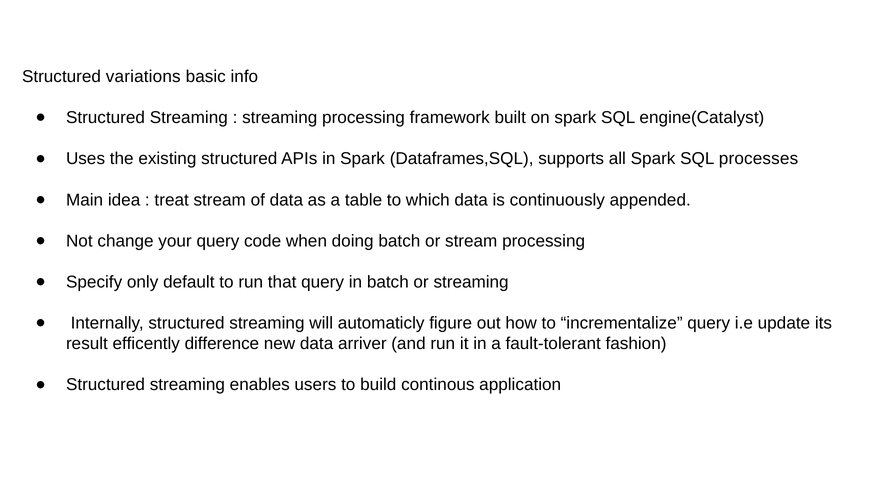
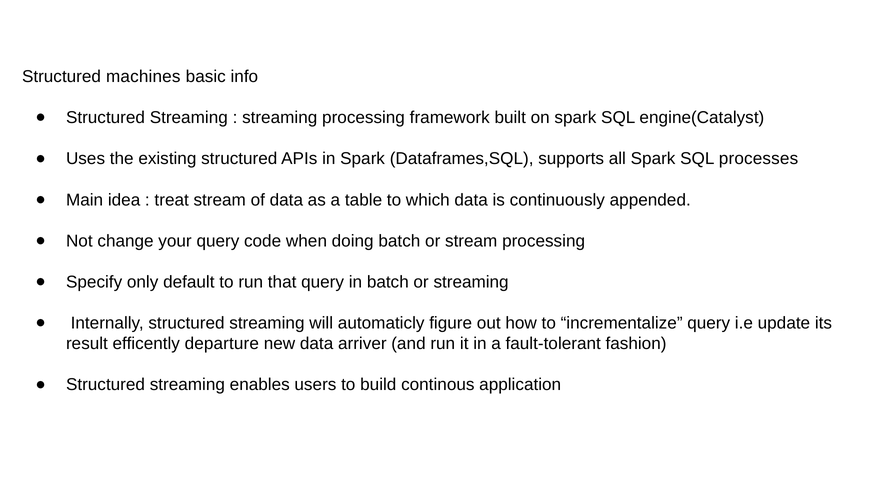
variations: variations -> machines
difference: difference -> departure
